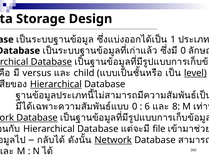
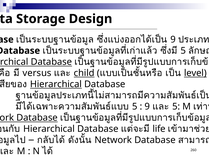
1 at (173, 39): 1 -> 9
0 at (183, 51): 0 -> 5
child underline: none -> present
0 at (135, 106): 0 -> 5
6 at (147, 106): 6 -> 9
8 at (176, 106): 8 -> 5
file: file -> life
Network at (113, 140) underline: present -> none
